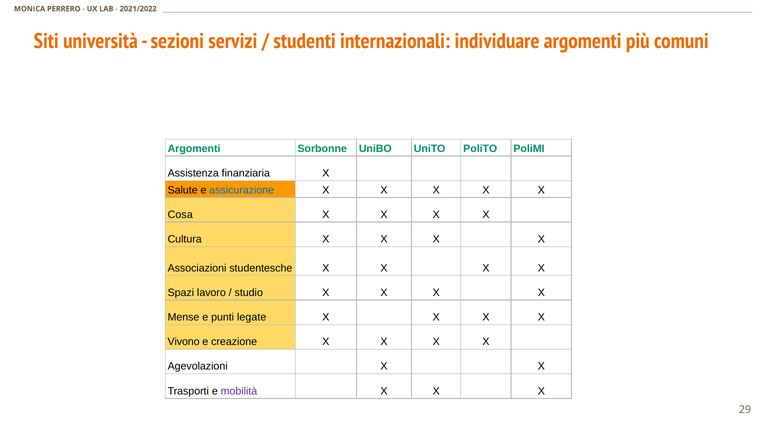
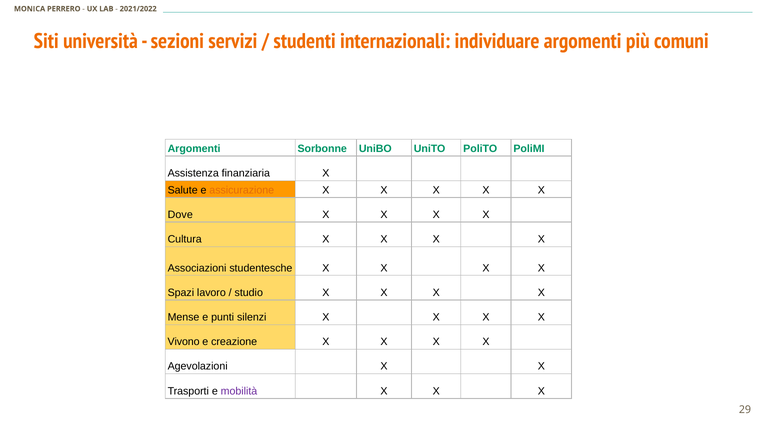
assicurazione colour: blue -> orange
Cosa: Cosa -> Dove
legate: legate -> silenzi
